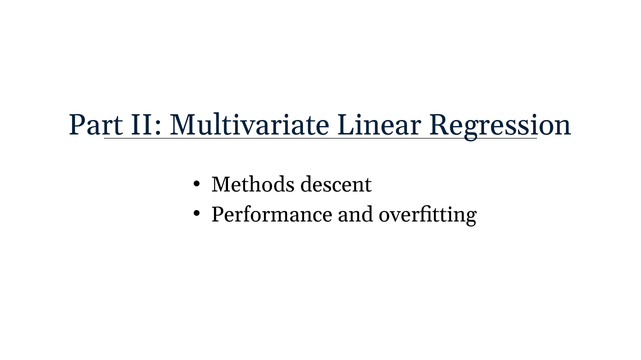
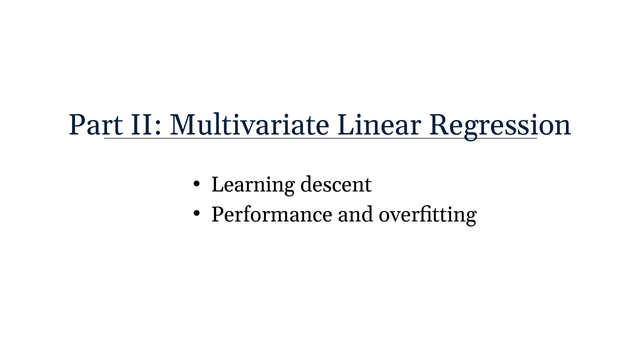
Methods: Methods -> Learning
